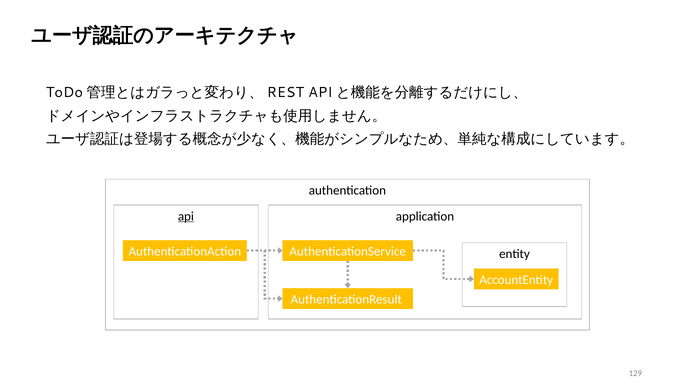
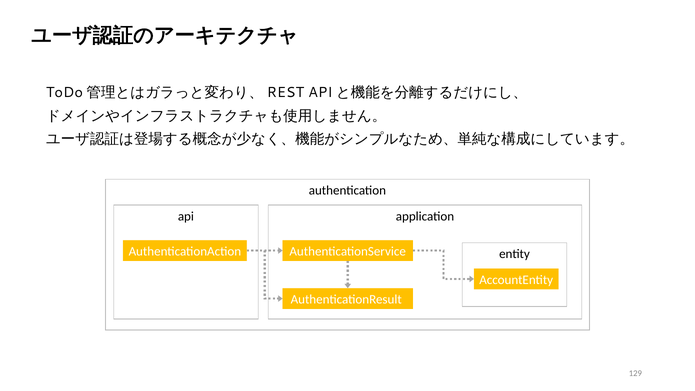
api underline: present -> none
